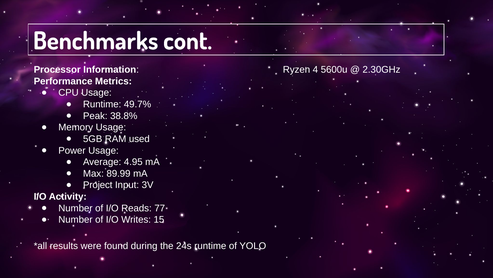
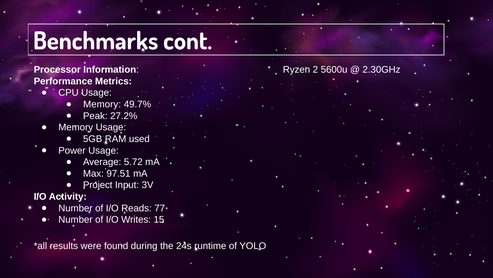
4: 4 -> 2
Runtime at (102, 104): Runtime -> Memory
38.8%: 38.8% -> 27.2%
4.95: 4.95 -> 5.72
89.99: 89.99 -> 97.51
